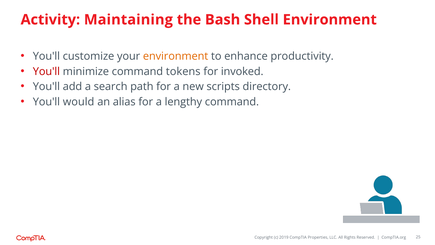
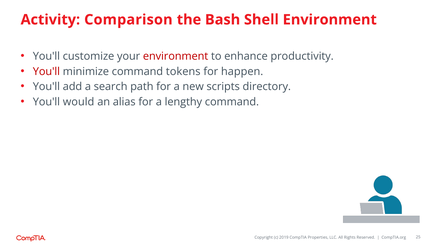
Maintaining: Maintaining -> Comparison
environment at (176, 56) colour: orange -> red
invoked: invoked -> happen
